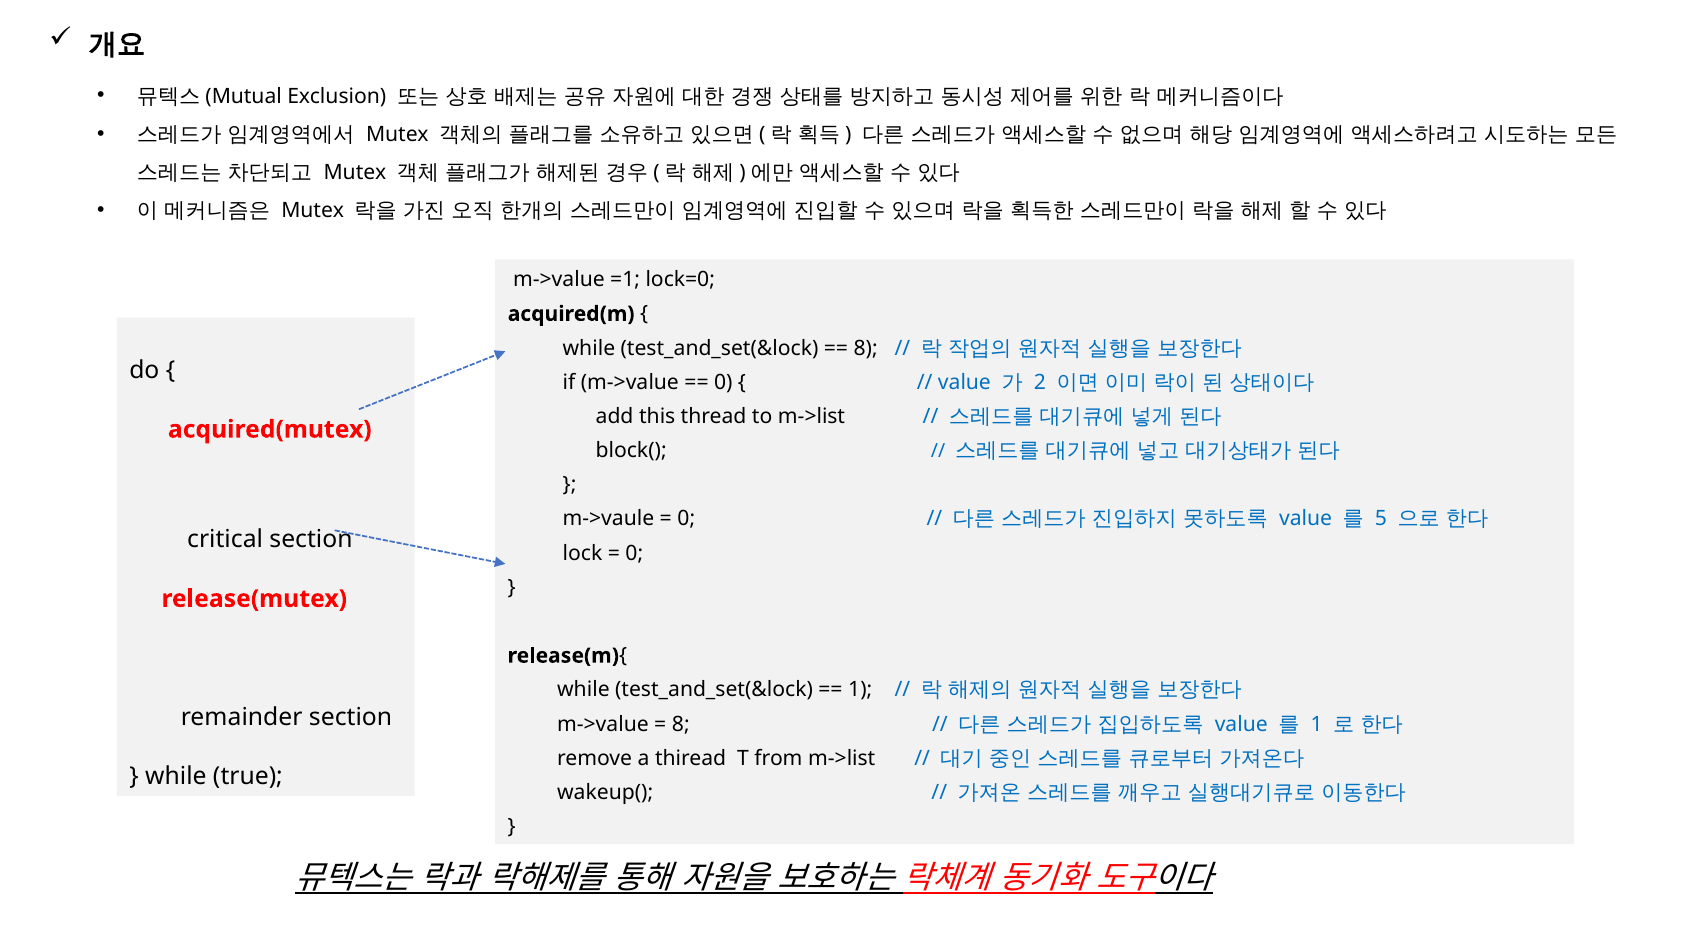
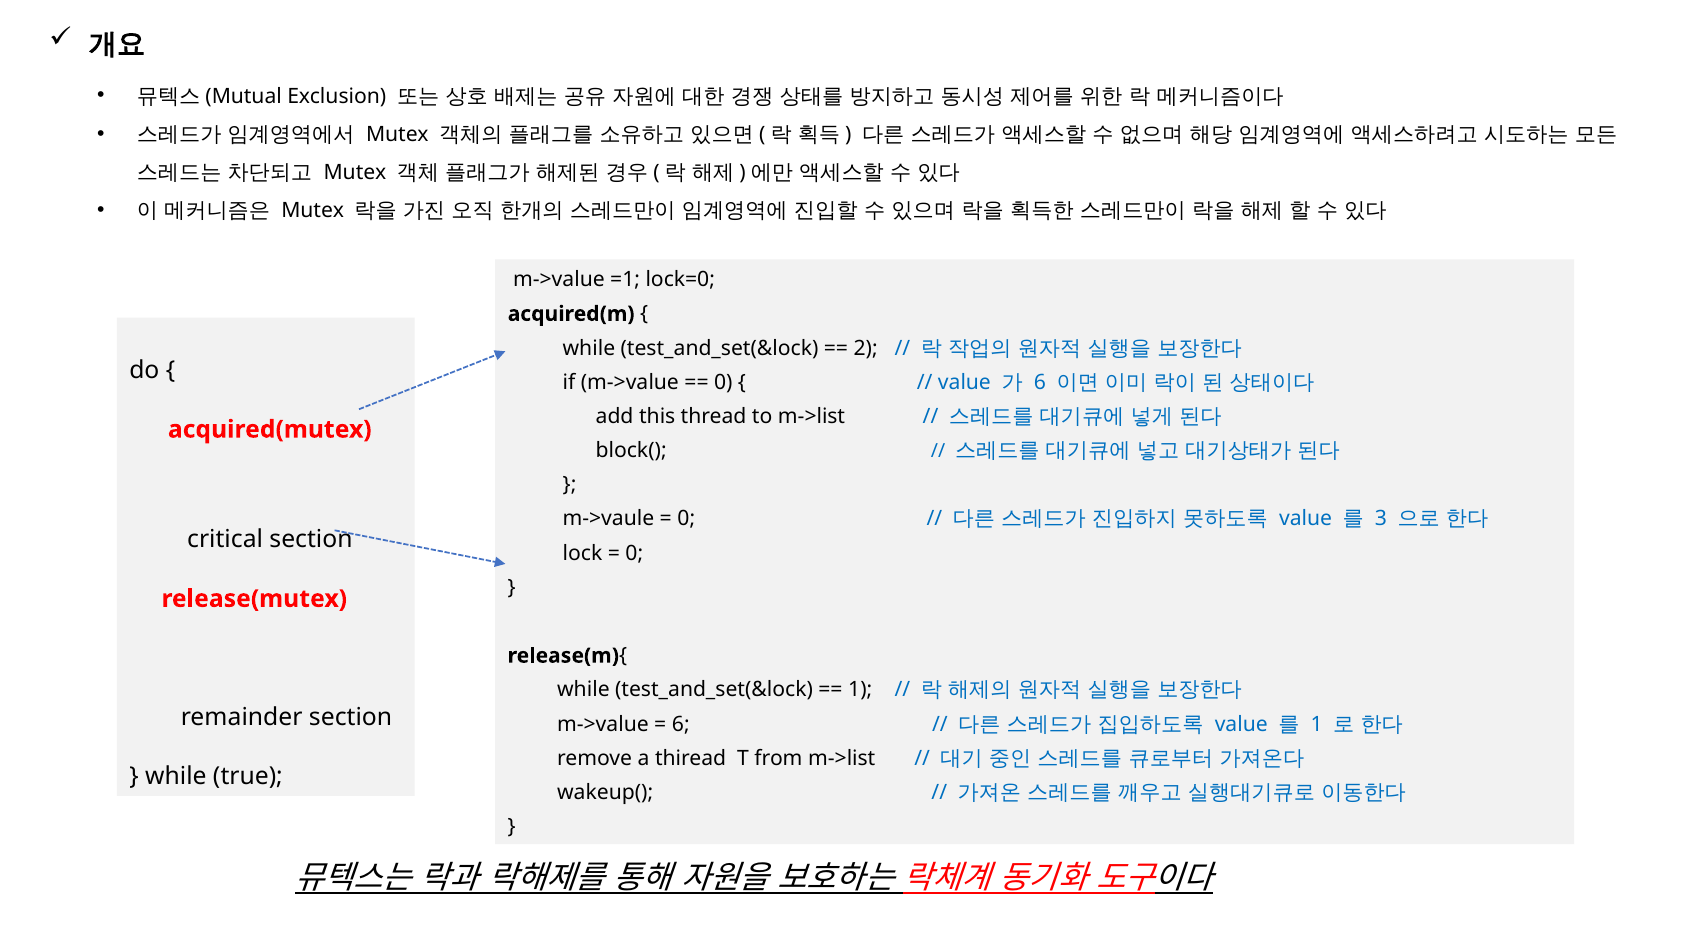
8 at (866, 348): 8 -> 2
2 at (1040, 382): 2 -> 6
5: 5 -> 3
8 at (681, 724): 8 -> 6
